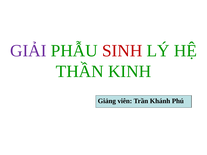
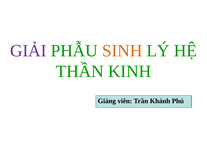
SINH colour: red -> orange
